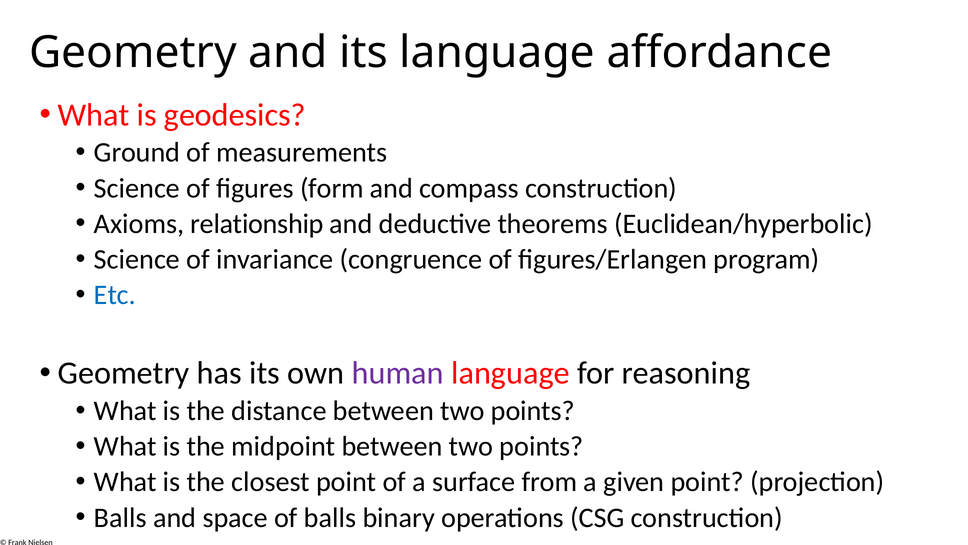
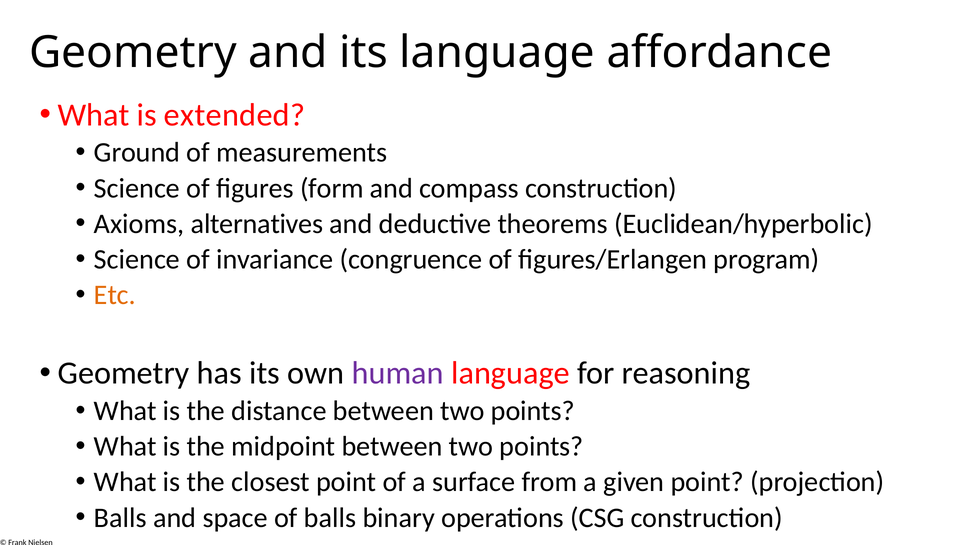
geodesics: geodesics -> extended
relationship: relationship -> alternatives
Etc colour: blue -> orange
